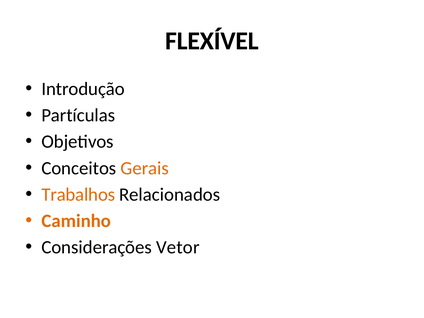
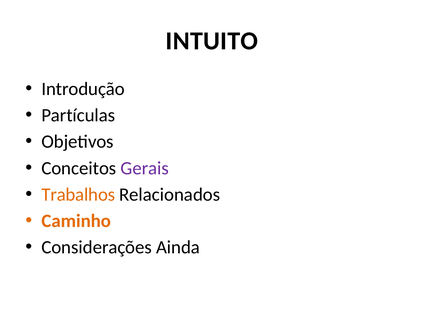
FLEXÍVEL: FLEXÍVEL -> INTUITO
Gerais colour: orange -> purple
Vetor: Vetor -> Ainda
